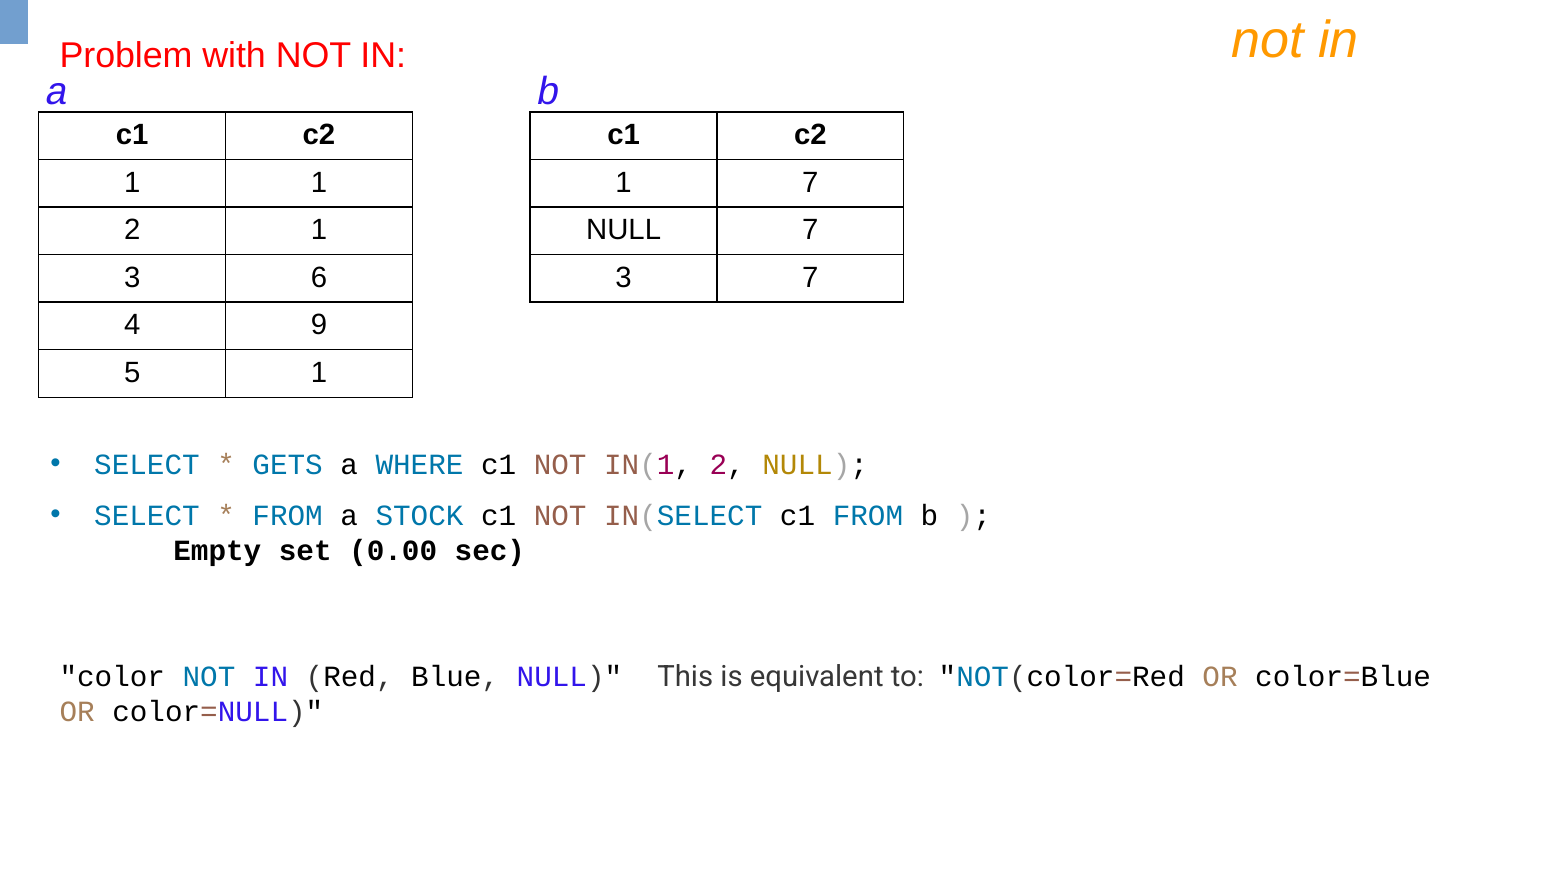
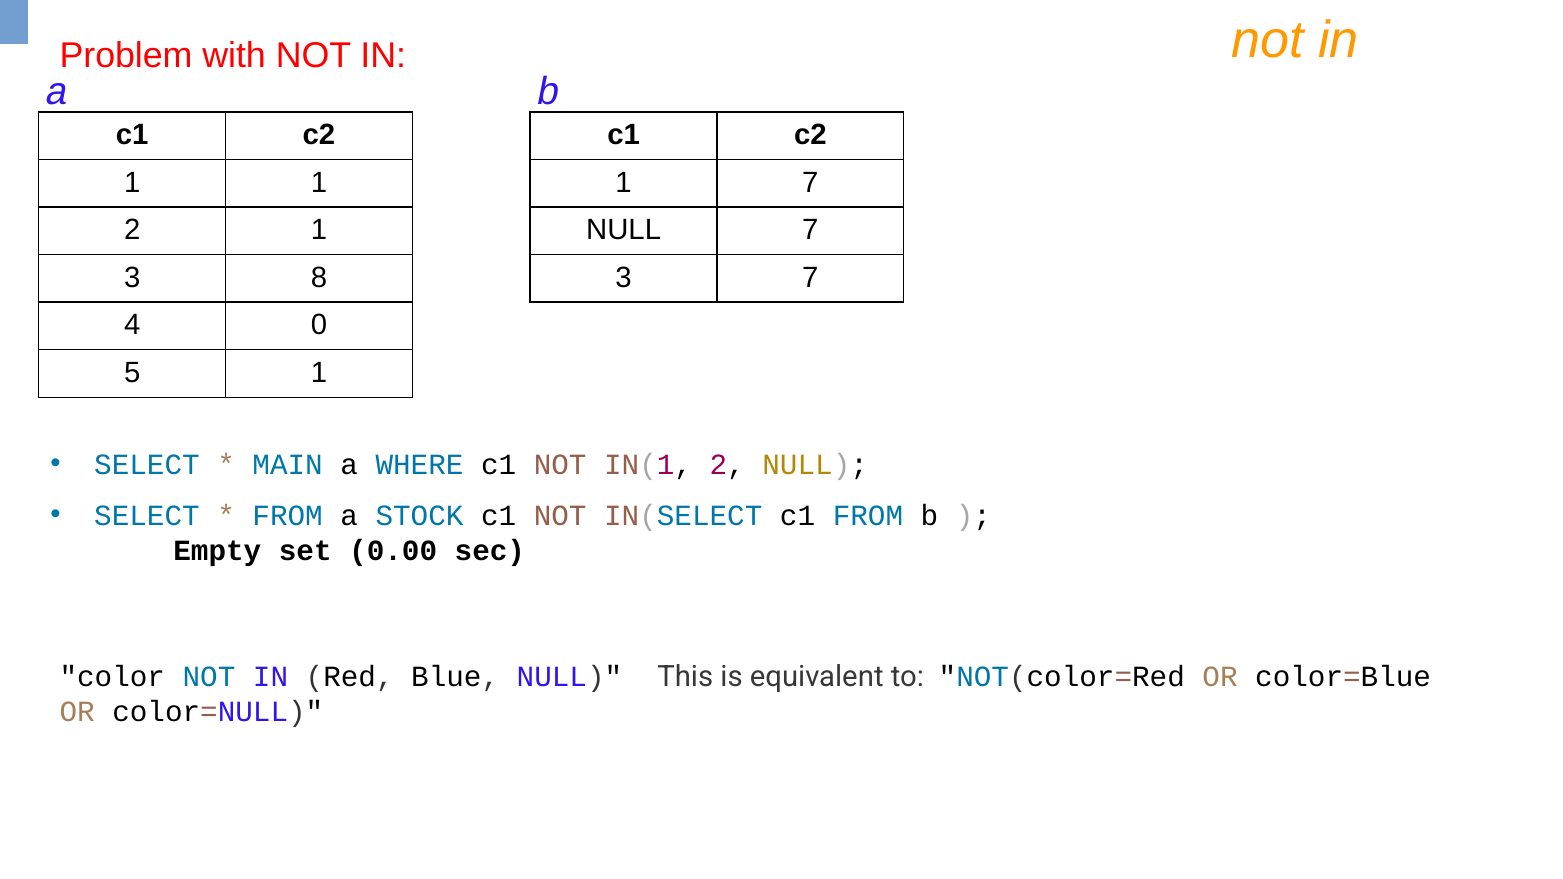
6: 6 -> 8
9: 9 -> 0
GETS: GETS -> MAIN
